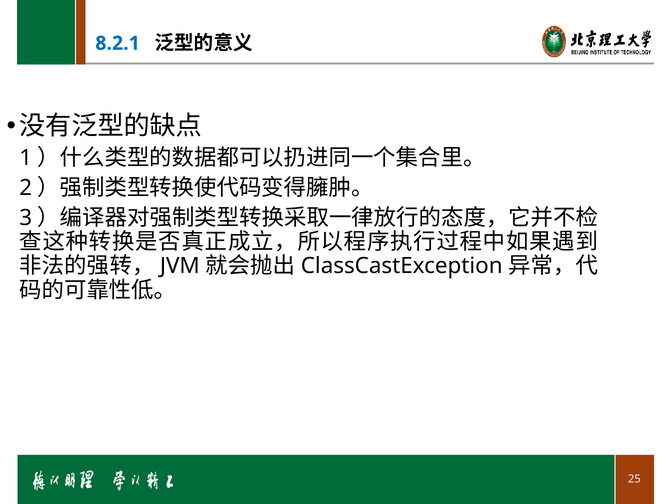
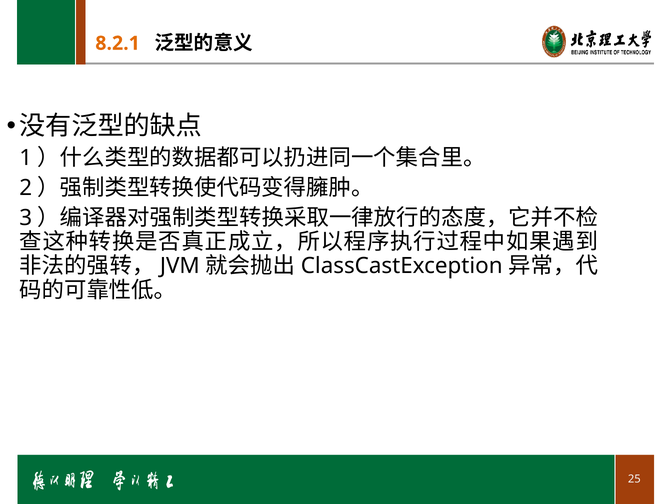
8.2.1 colour: blue -> orange
